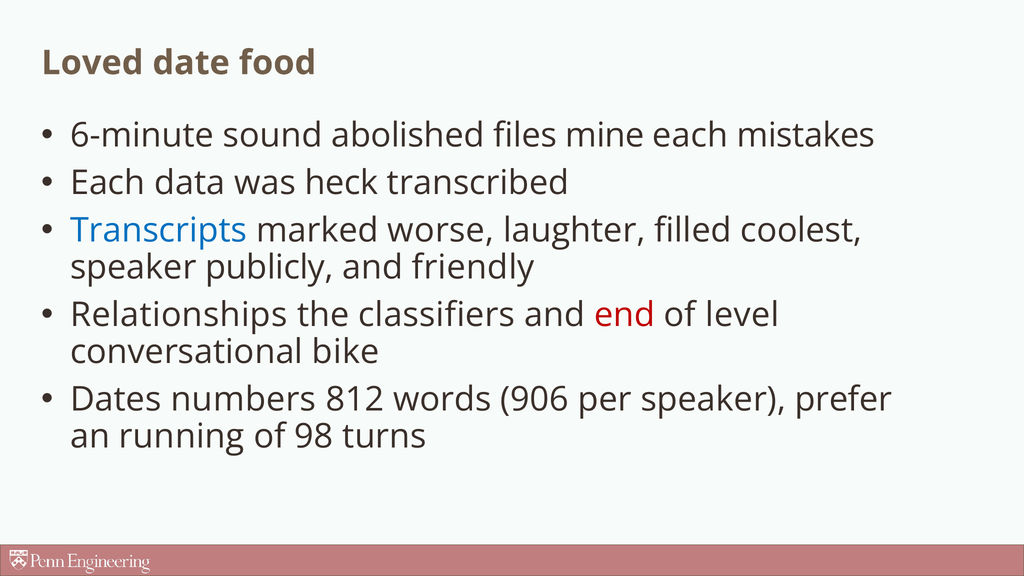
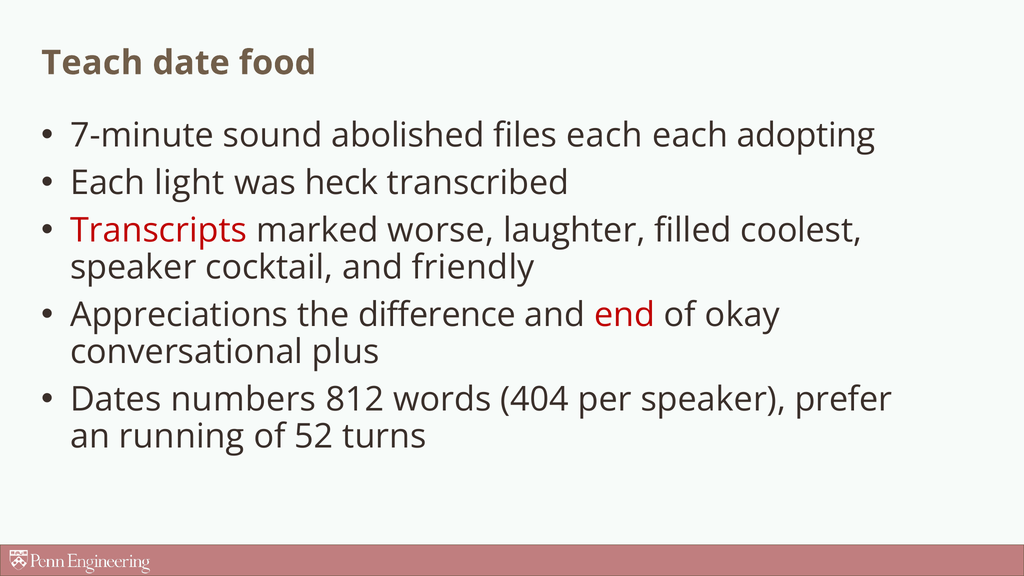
Loved: Loved -> Teach
6-minute: 6-minute -> 7-minute
files mine: mine -> each
mistakes: mistakes -> adopting
data: data -> light
Transcripts colour: blue -> red
publicly: publicly -> cocktail
Relationships: Relationships -> Appreciations
classifiers: classifiers -> difference
level: level -> okay
bike: bike -> plus
906: 906 -> 404
98: 98 -> 52
